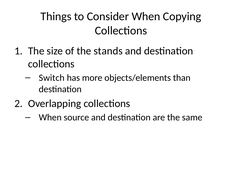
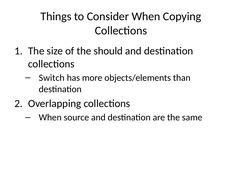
stands: stands -> should
